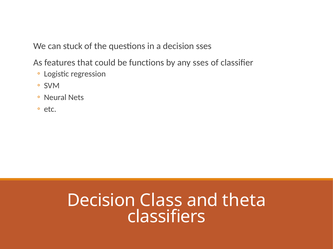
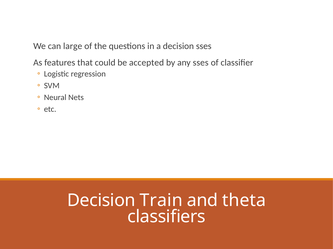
stuck: stuck -> large
functions: functions -> accepted
Class: Class -> Train
